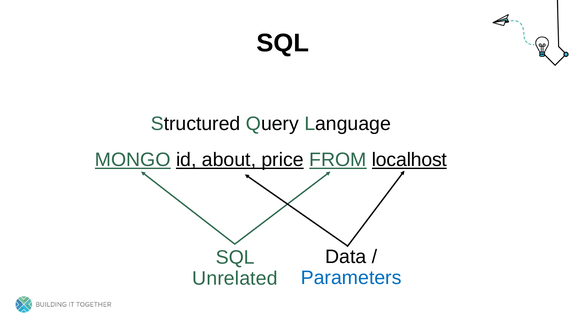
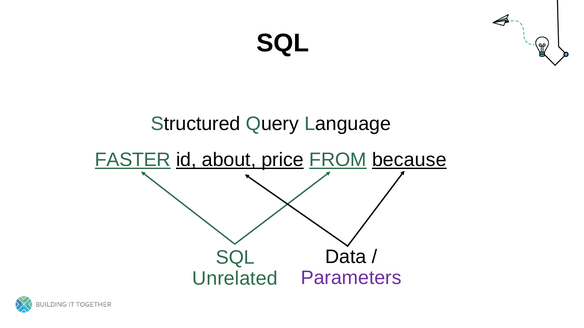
MONGO: MONGO -> FASTER
localhost: localhost -> because
Parameters colour: blue -> purple
